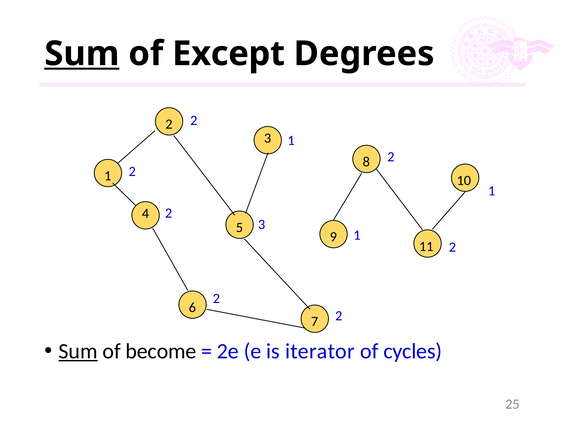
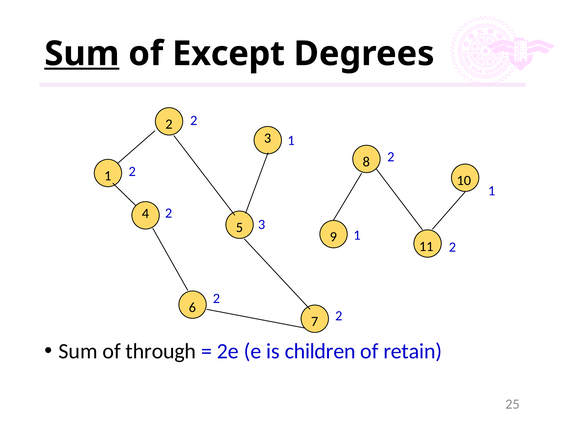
Sum at (78, 351) underline: present -> none
become: become -> through
iterator: iterator -> children
cycles: cycles -> retain
